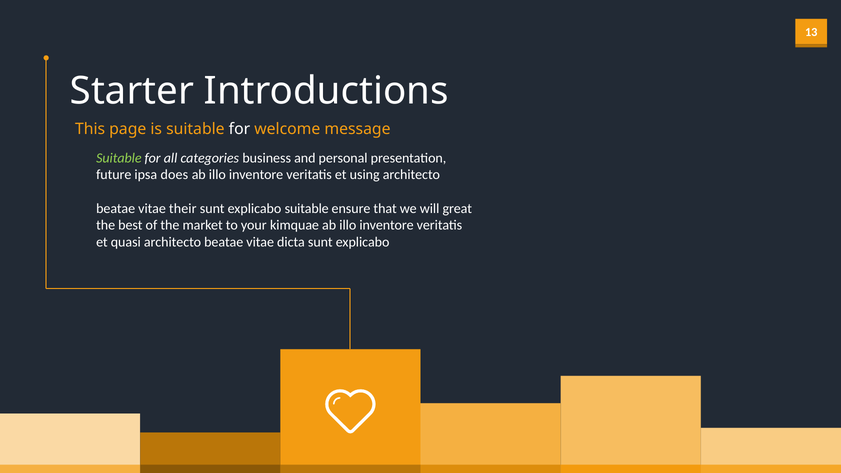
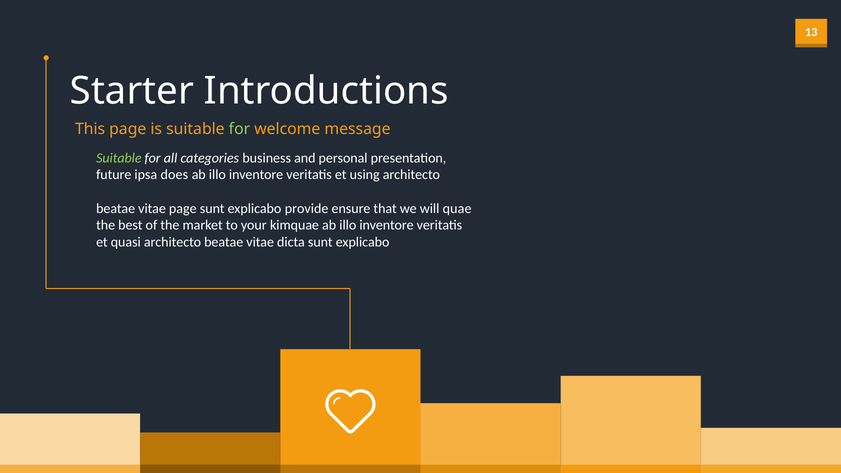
for at (239, 129) colour: white -> light green
vitae their: their -> page
explicabo suitable: suitable -> provide
great: great -> quae
